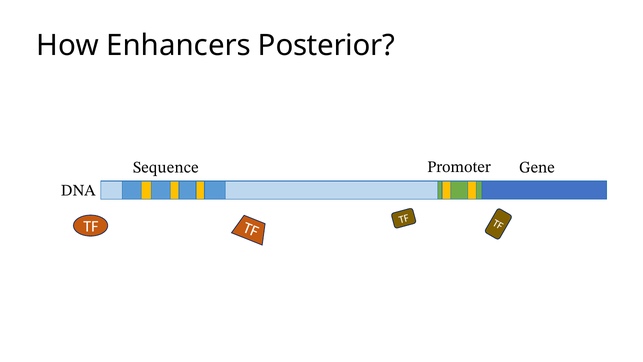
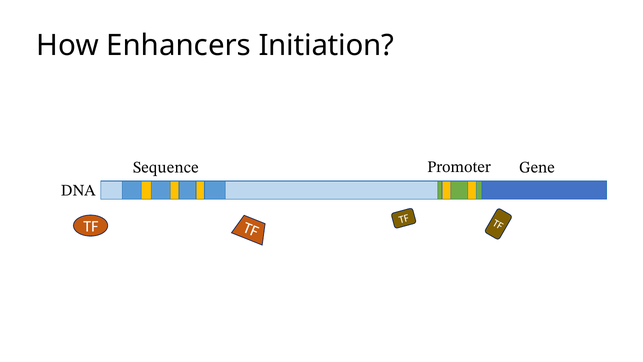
Posterior: Posterior -> Initiation
